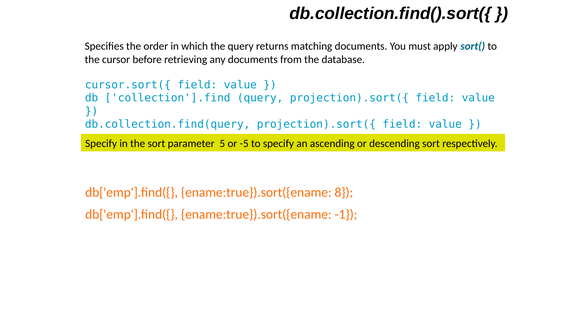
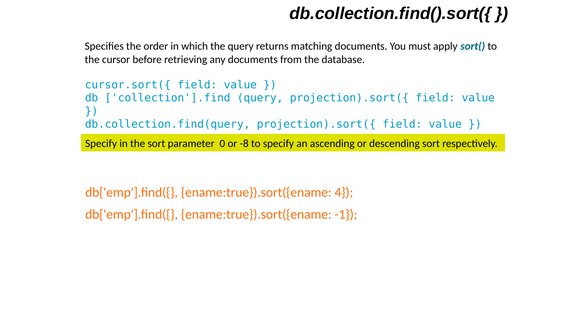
5: 5 -> 0
-5: -5 -> -8
8: 8 -> 4
